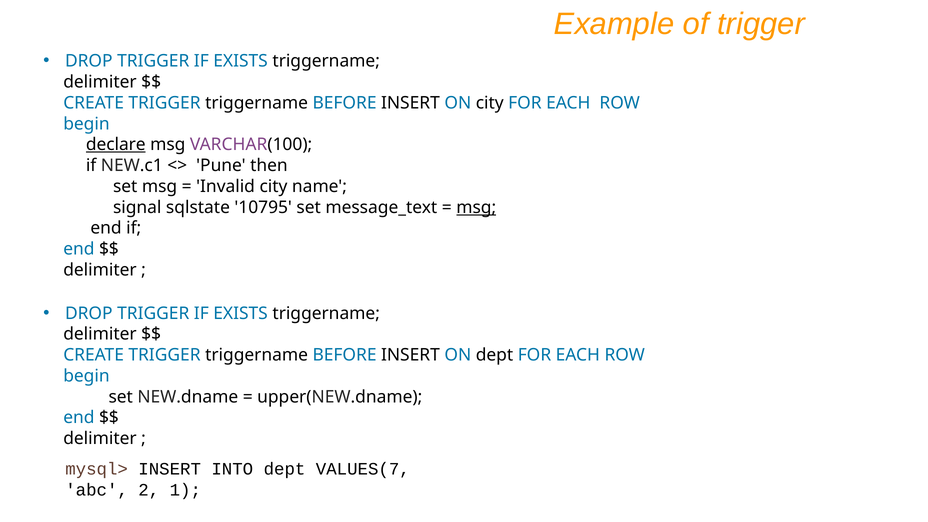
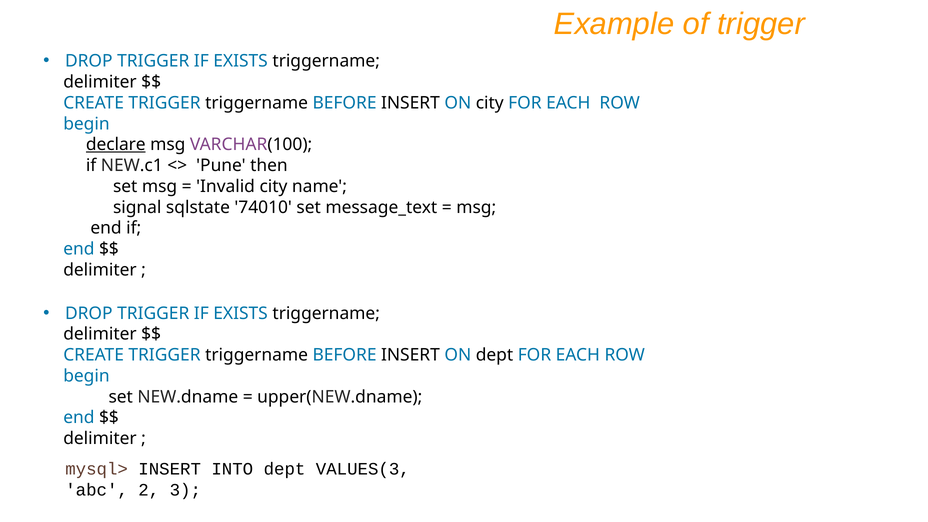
10795: 10795 -> 74010
msg at (476, 207) underline: present -> none
VALUES(7: VALUES(7 -> VALUES(3
1: 1 -> 3
